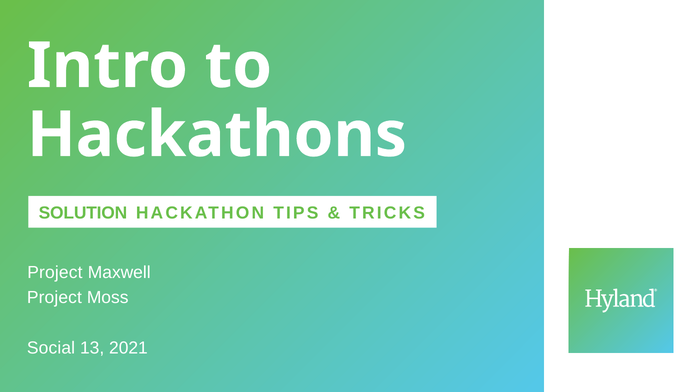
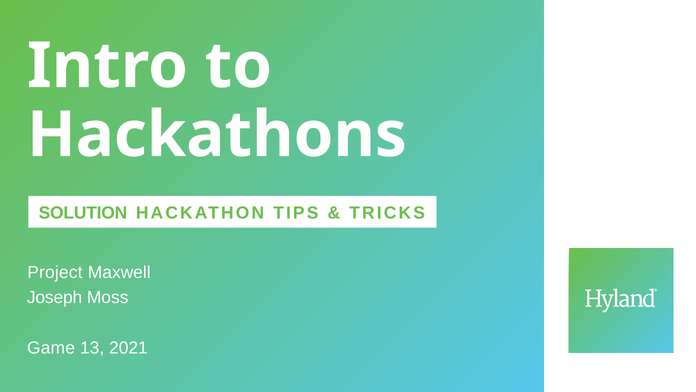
Project at (54, 297): Project -> Joseph
Social: Social -> Game
